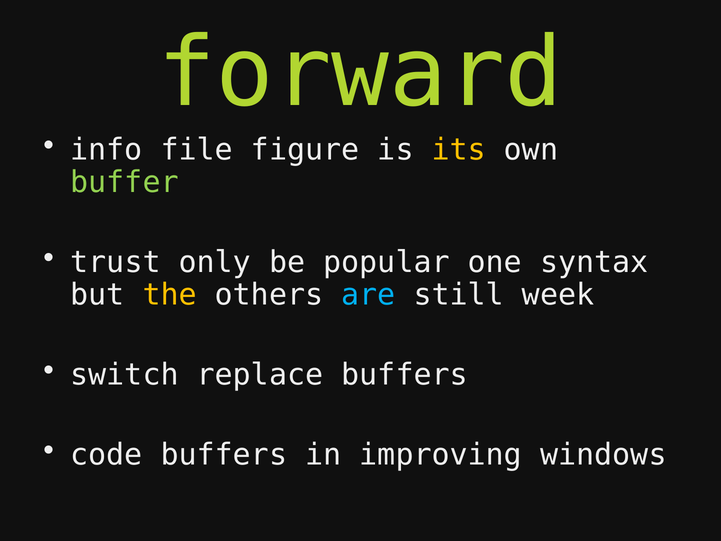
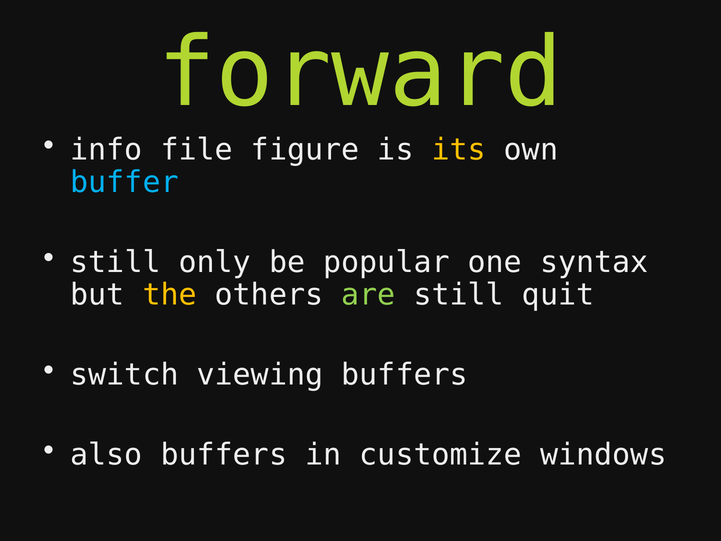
buffer colour: light green -> light blue
trust at (115, 262): trust -> still
are colour: light blue -> light green
week: week -> quit
replace: replace -> viewing
code: code -> also
improving: improving -> customize
